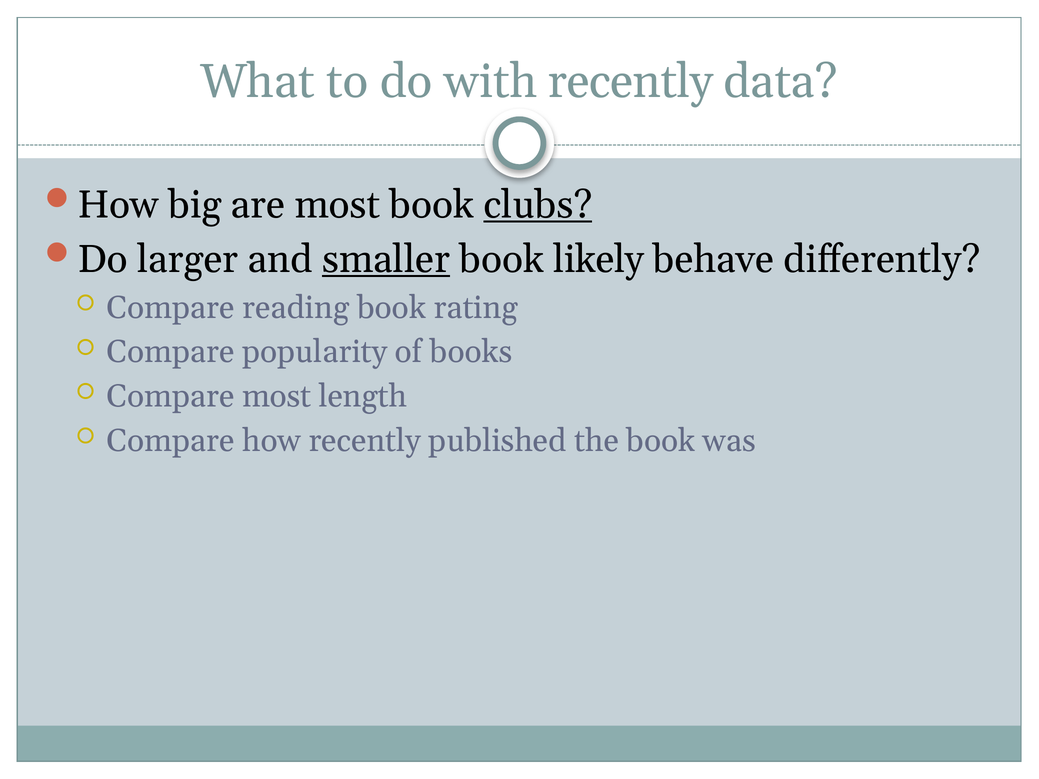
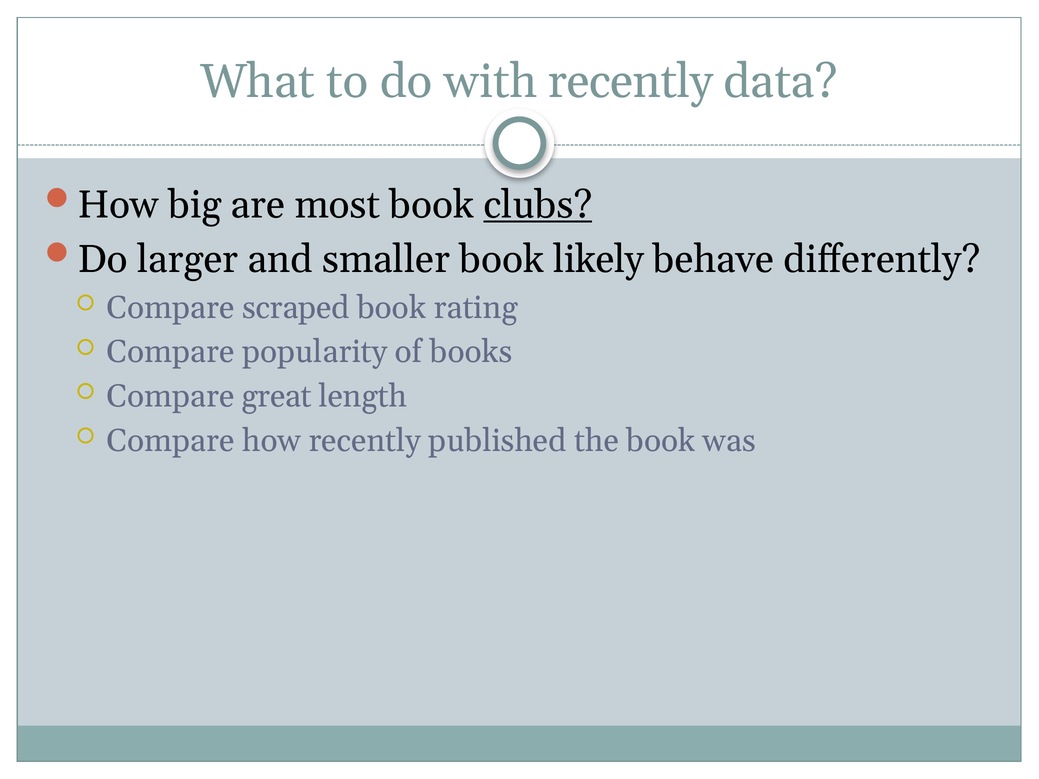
smaller underline: present -> none
reading: reading -> scraped
Compare most: most -> great
